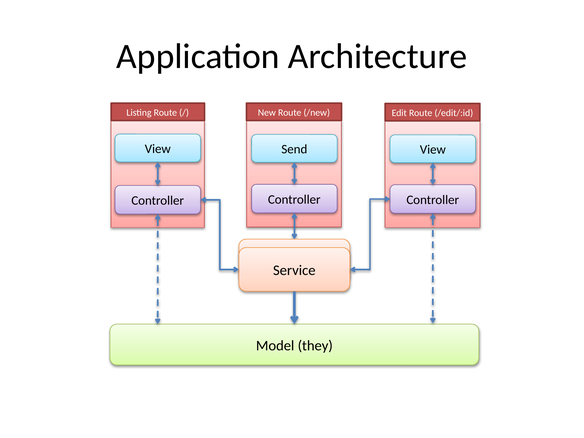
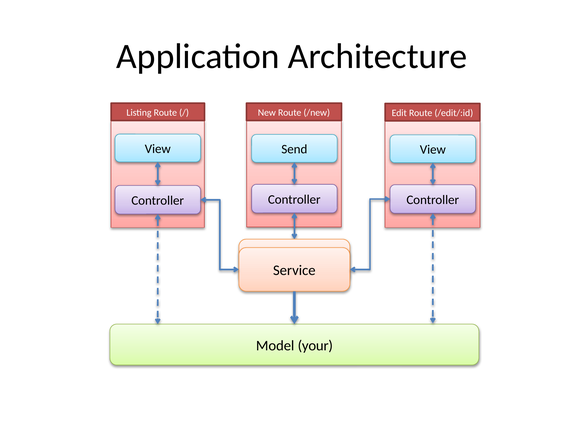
they: they -> your
